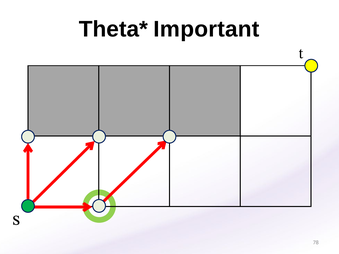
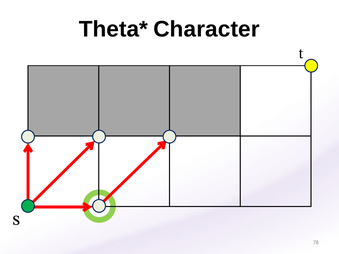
Important: Important -> Character
